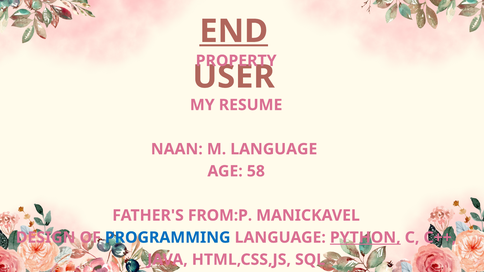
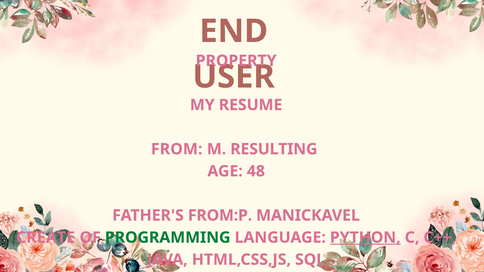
END underline: present -> none
NAAN: NAAN -> FROM
M LANGUAGE: LANGUAGE -> RESULTING
58: 58 -> 48
DESIGN: DESIGN -> CREATE
PROGRAMMING colour: blue -> green
